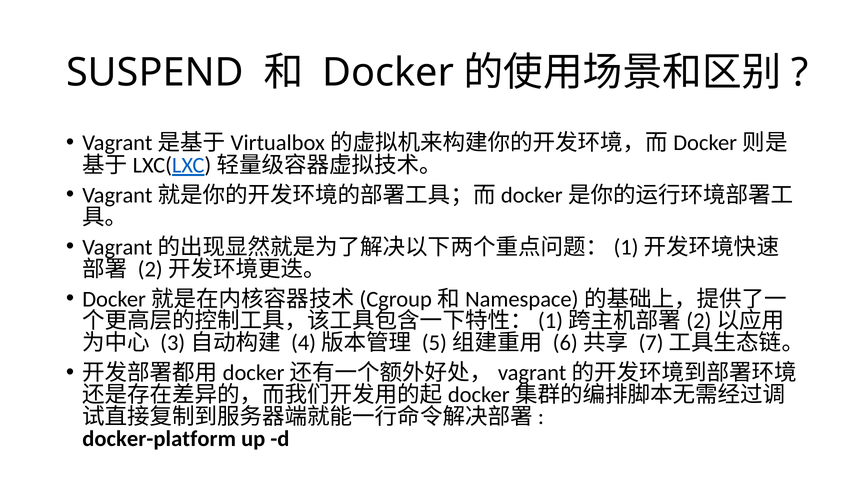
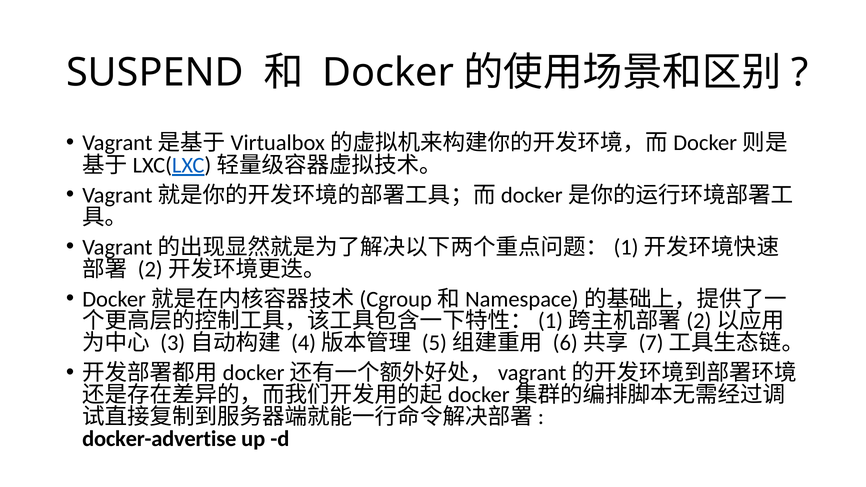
docker-platform: docker-platform -> docker-advertise
